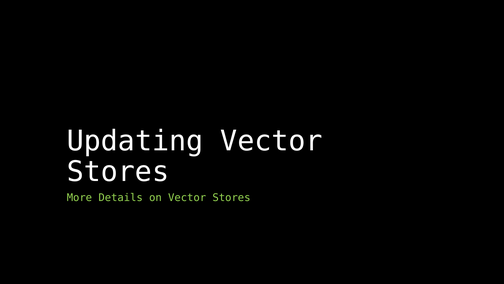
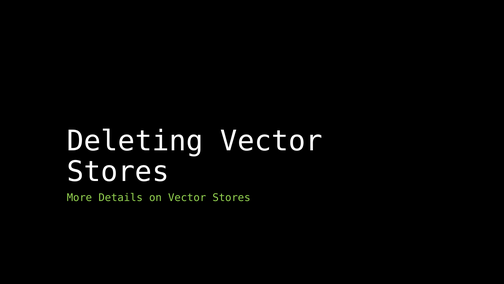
Updating: Updating -> Deleting
